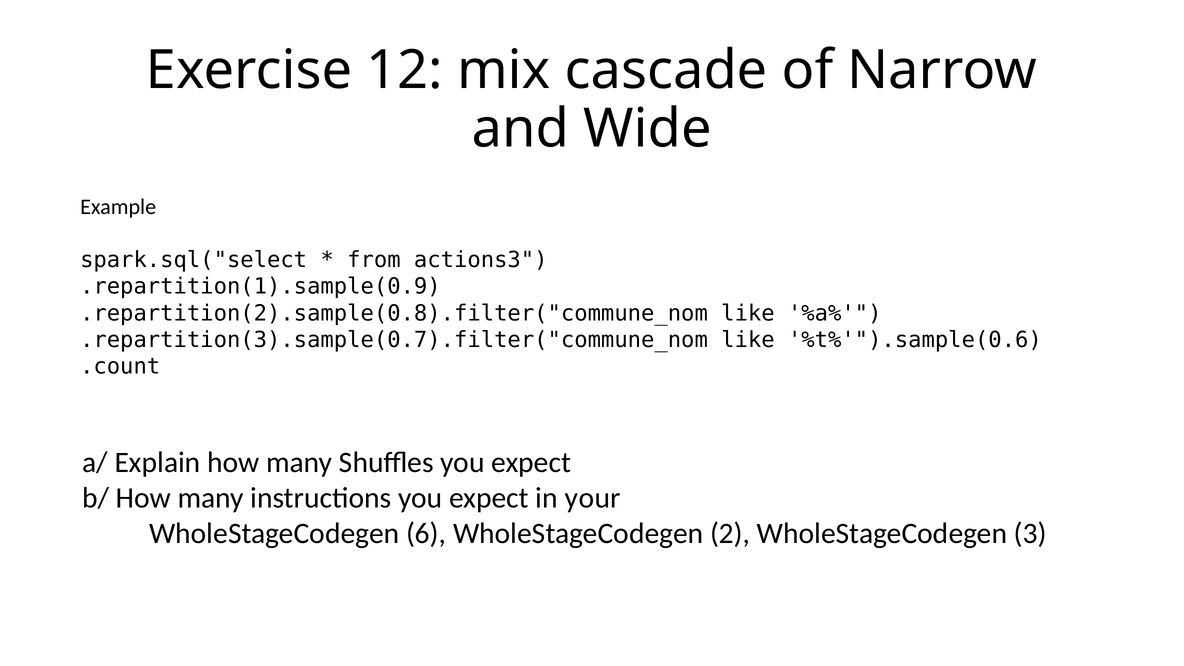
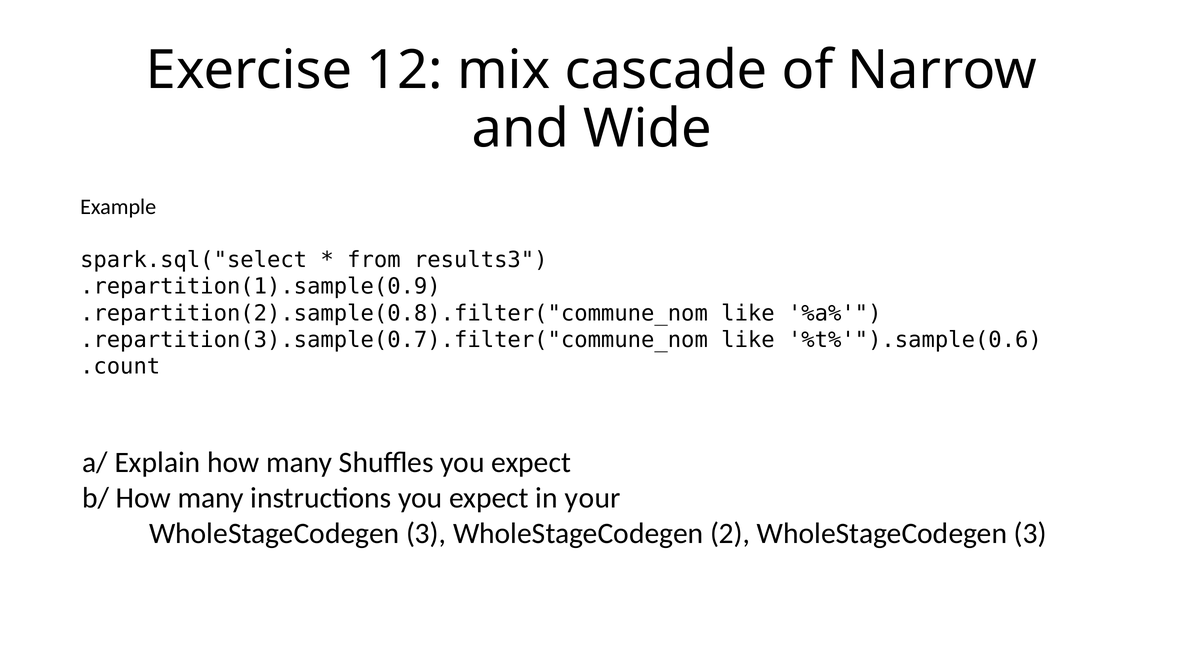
actions3: actions3 -> results3
6 at (426, 534): 6 -> 3
